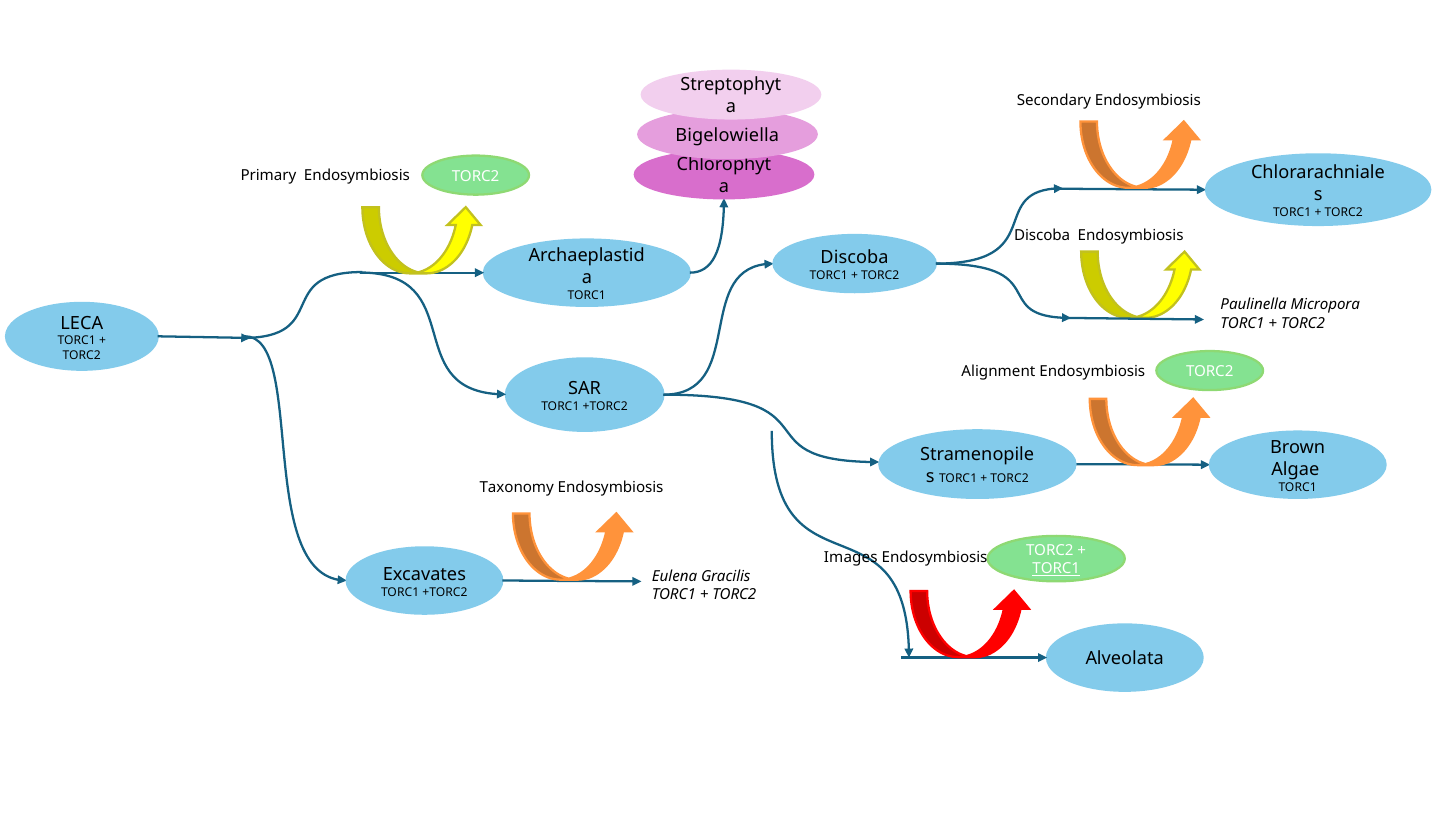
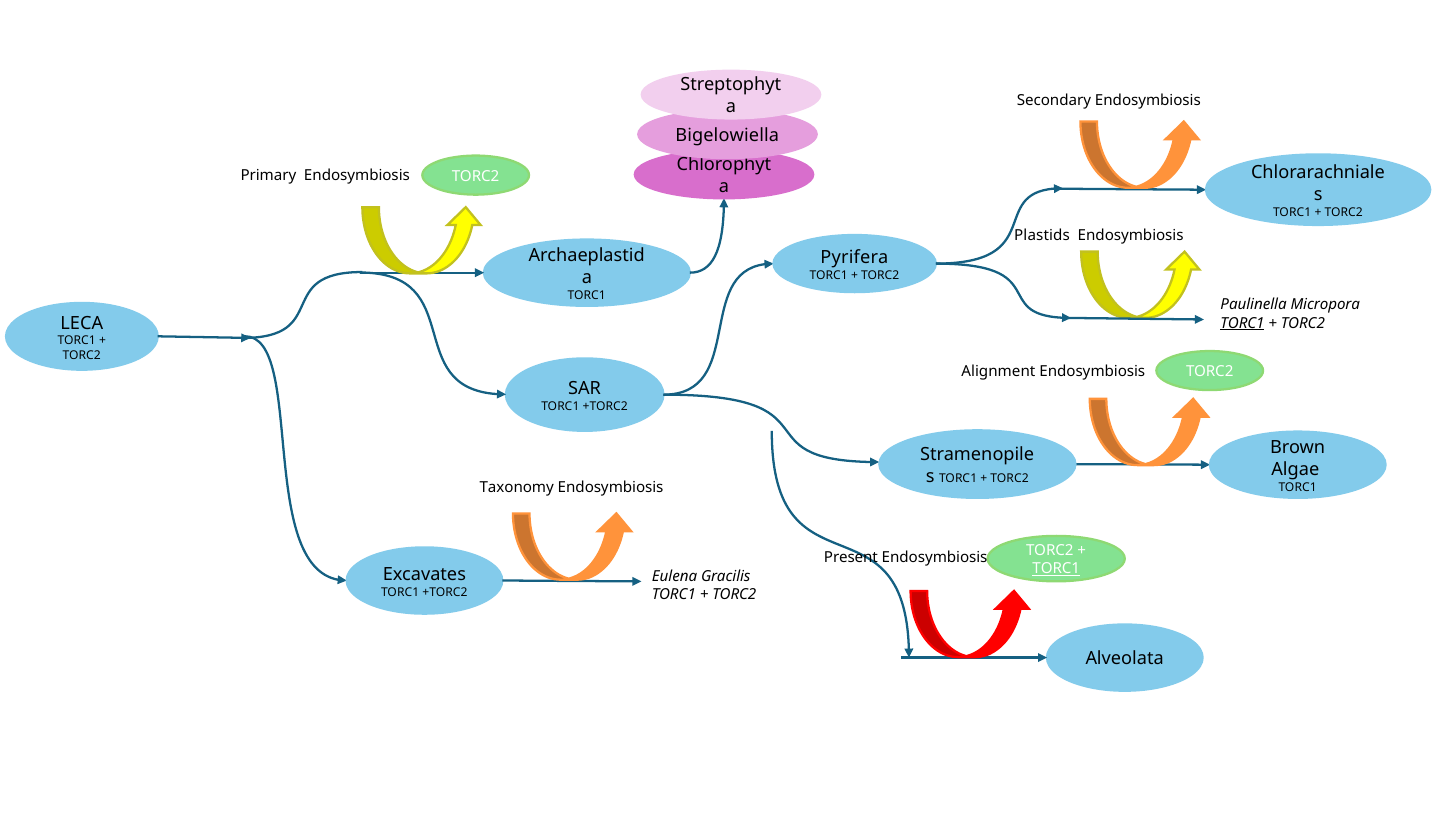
Discoba at (1042, 236): Discoba -> Plastids
Discoba at (855, 258): Discoba -> Pyrifera
TORC1 at (1243, 323) underline: none -> present
Images: Images -> Present
